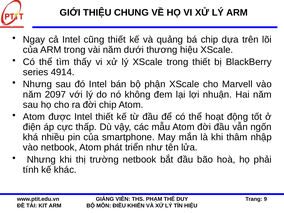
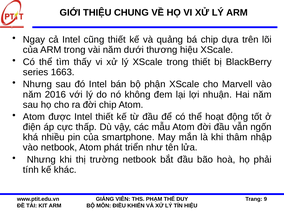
4914: 4914 -> 1663
2097: 2097 -> 2016
